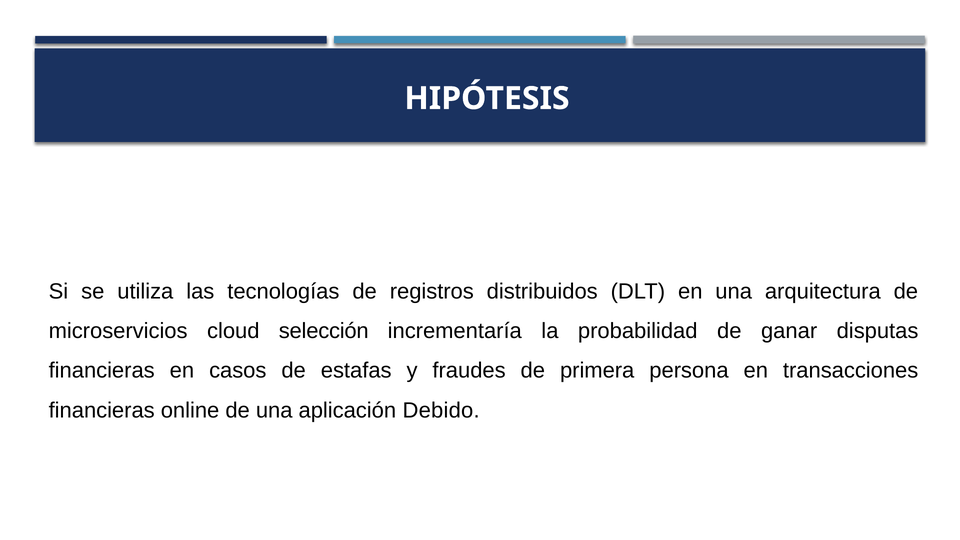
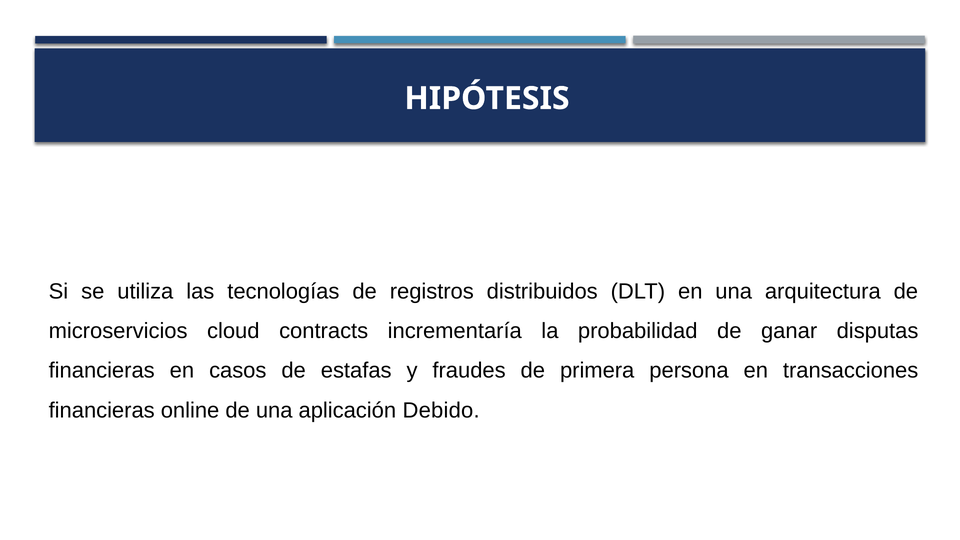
selección: selección -> contracts
